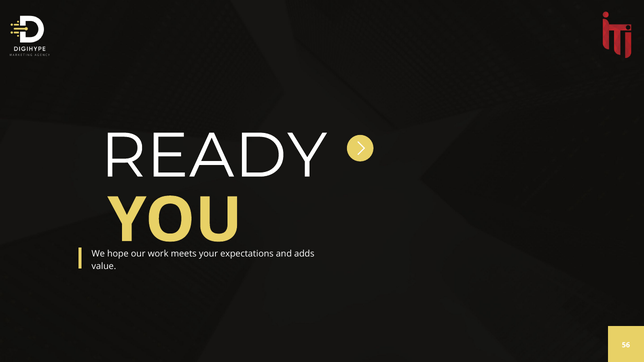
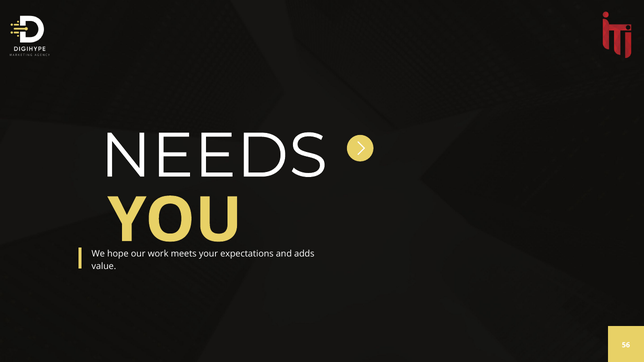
READY: READY -> NEEDS
